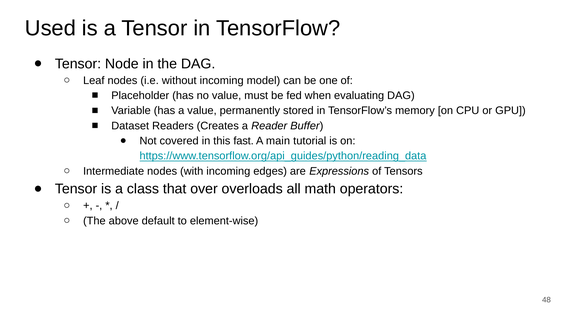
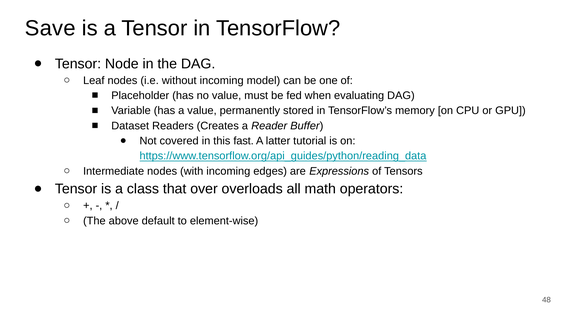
Used: Used -> Save
main: main -> latter
